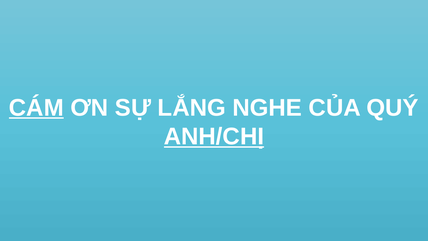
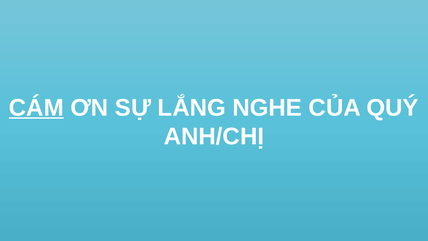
ANH/CHỊ underline: present -> none
